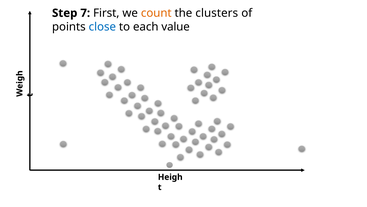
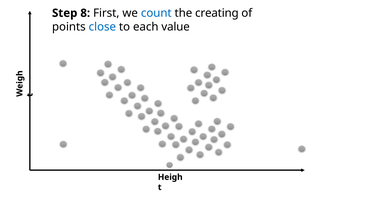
7: 7 -> 8
count colour: orange -> blue
clusters: clusters -> creating
